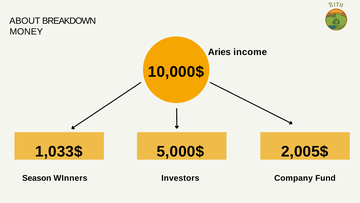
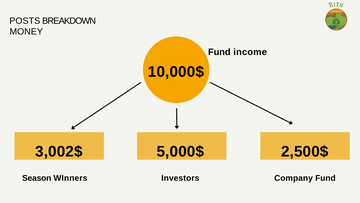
ABOUT: ABOUT -> POSTS
Aries at (219, 52): Aries -> Fund
1,033$: 1,033$ -> 3,002$
2,005$: 2,005$ -> 2,500$
